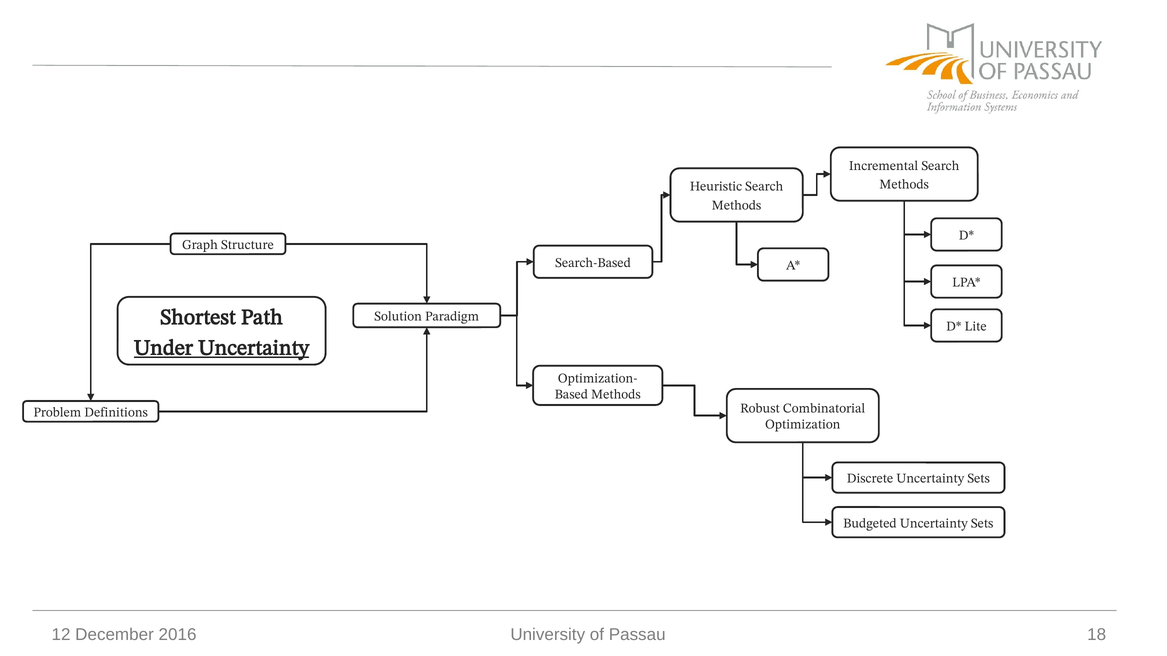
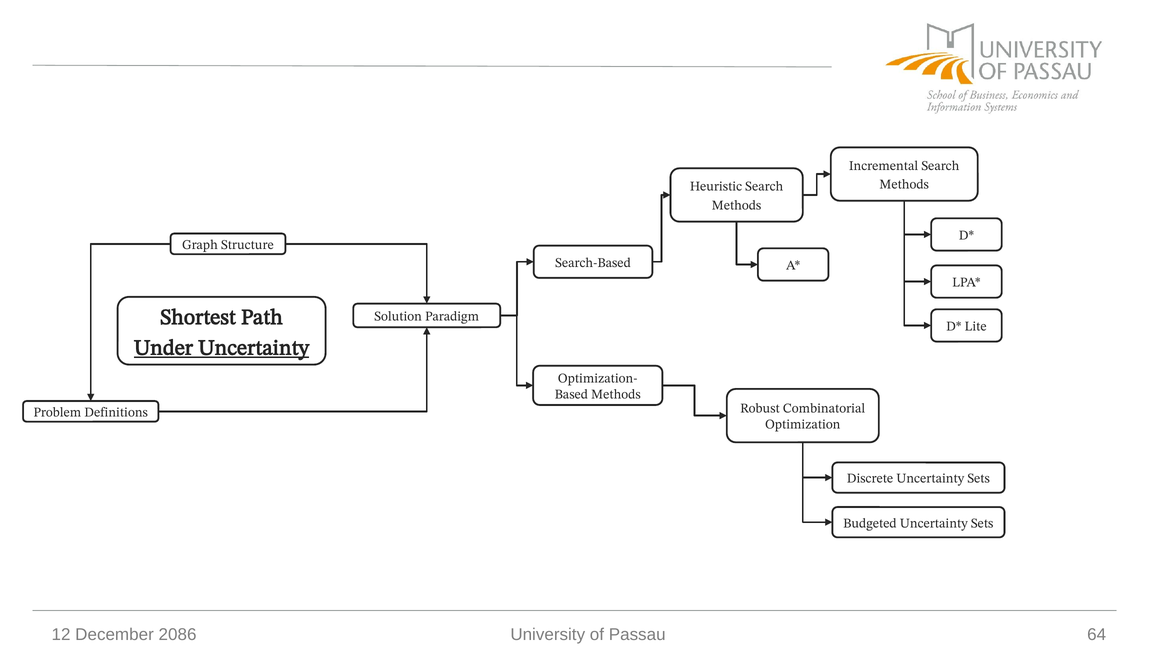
2016: 2016 -> 2086
18: 18 -> 64
